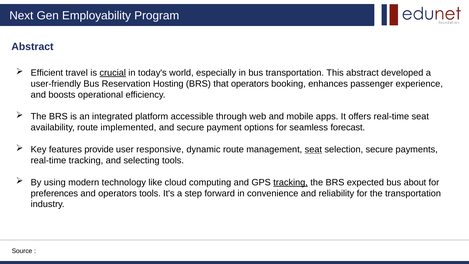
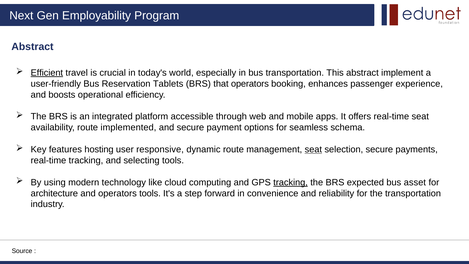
Efficient underline: none -> present
crucial underline: present -> none
developed: developed -> implement
Hosting: Hosting -> Tablets
forecast: forecast -> schema
provide: provide -> hosting
about: about -> asset
preferences: preferences -> architecture
